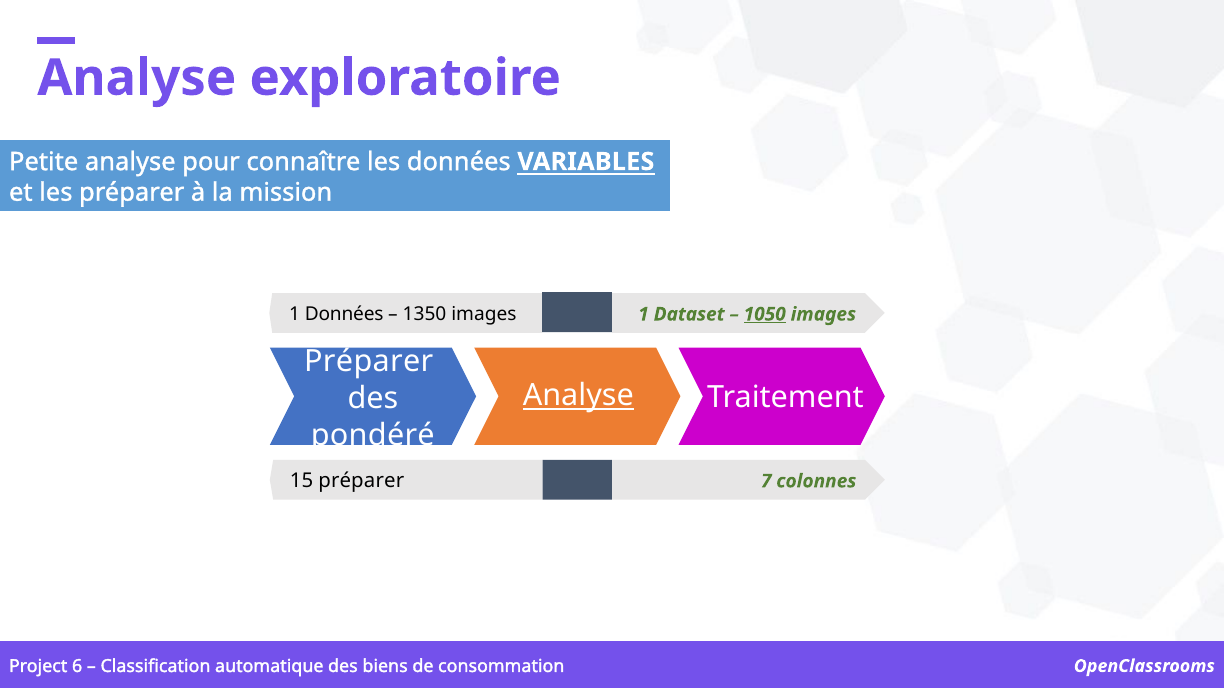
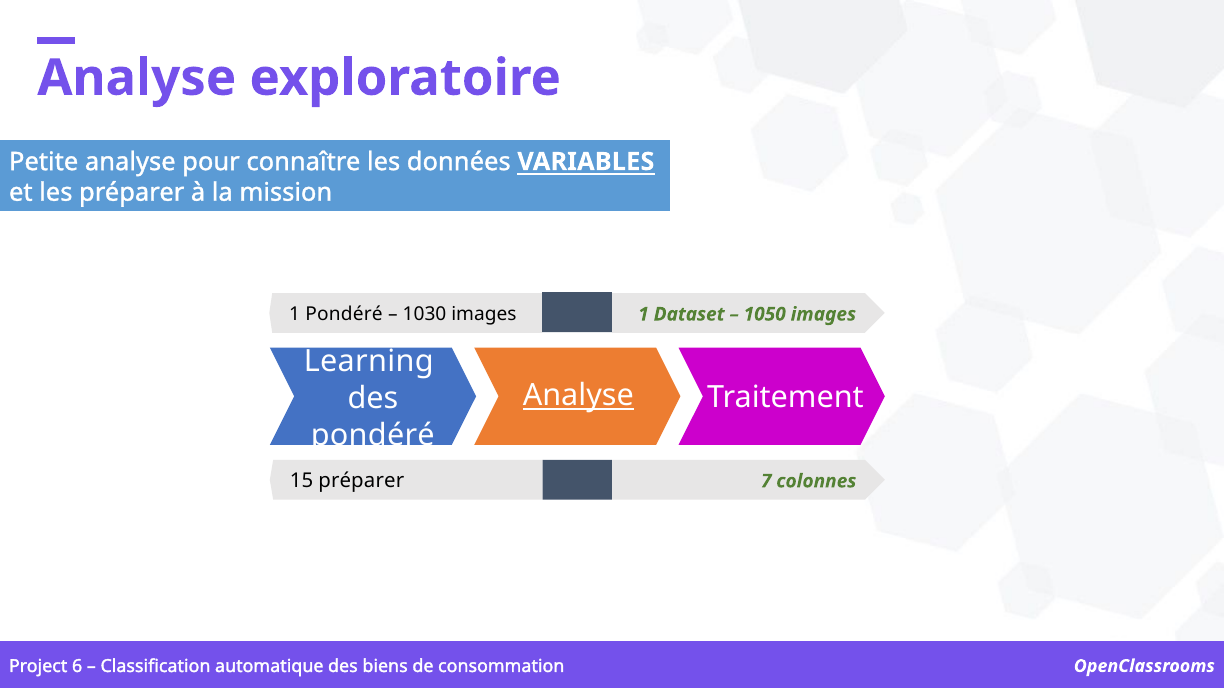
1 Données: Données -> Pondéré
1350: 1350 -> 1030
1050 underline: present -> none
Préparer at (369, 362): Préparer -> Learning
